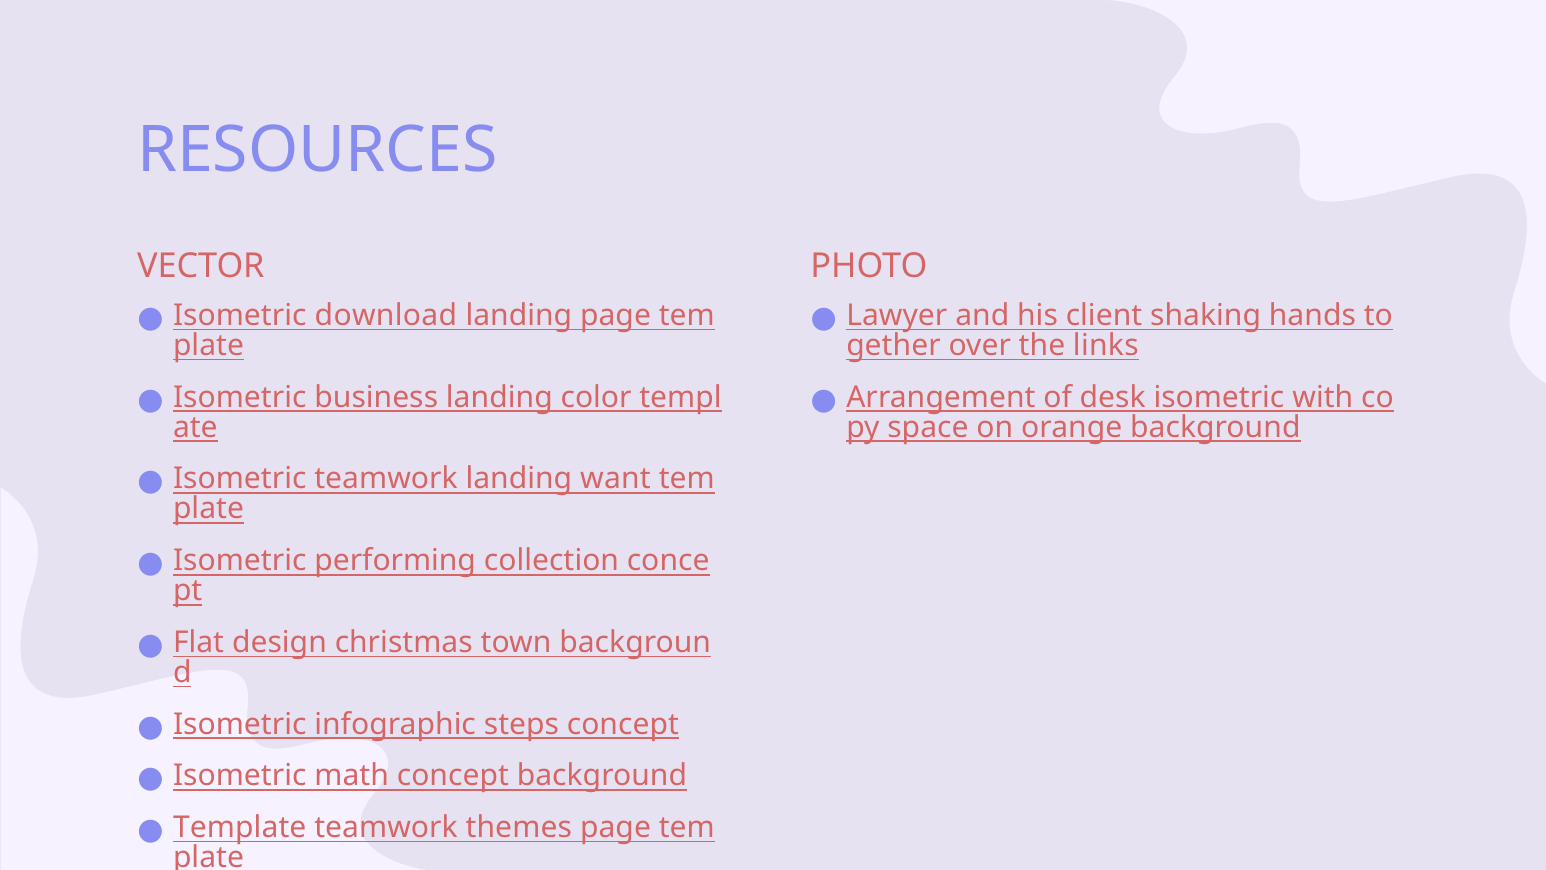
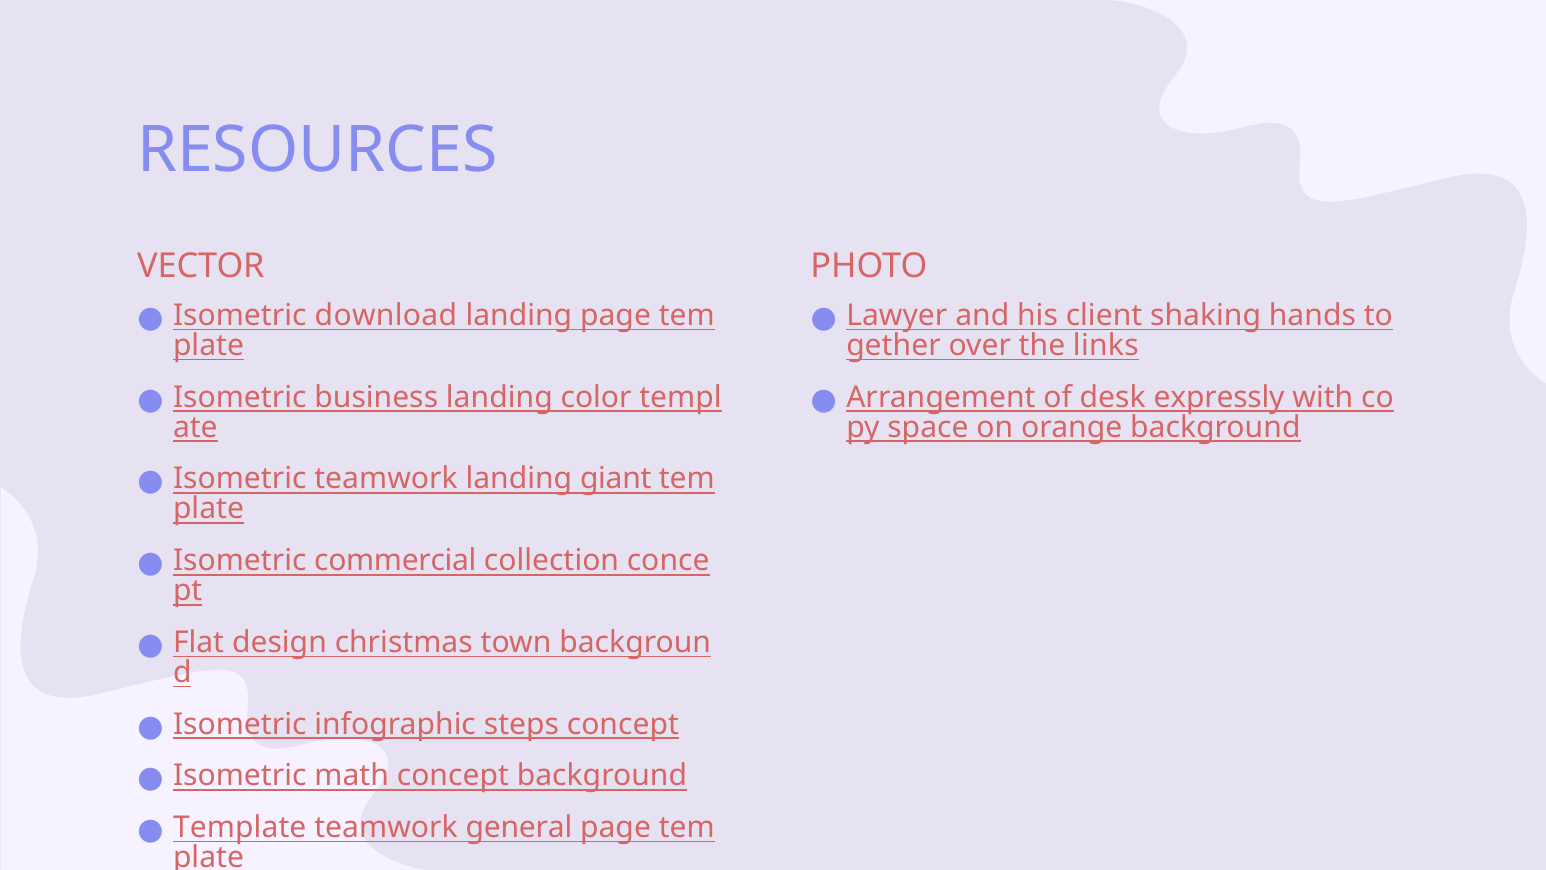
desk isometric: isometric -> expressly
want: want -> giant
performing: performing -> commercial
themes: themes -> general
